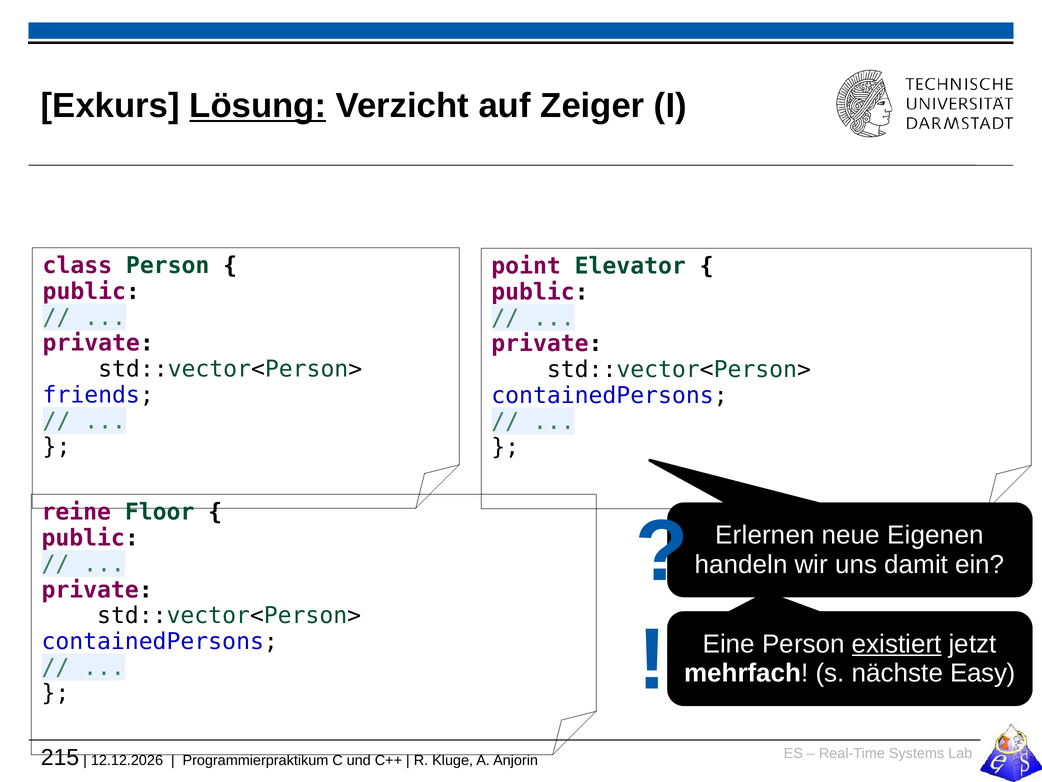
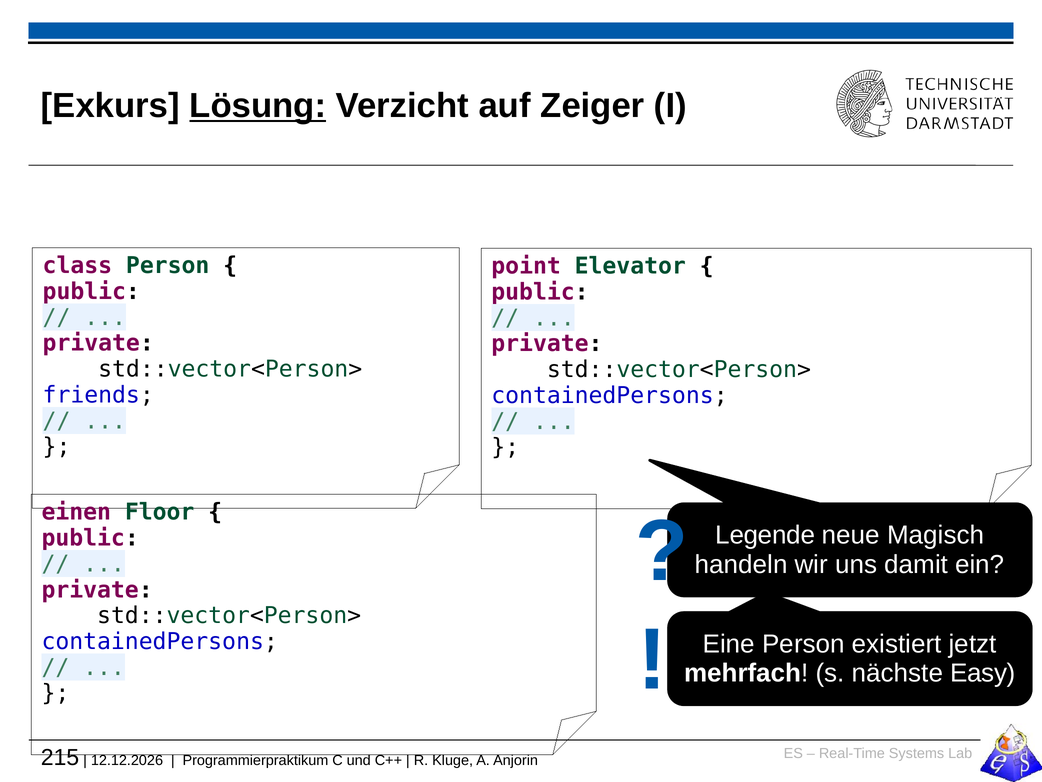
reine: reine -> einen
Erlernen: Erlernen -> Legende
Eigenen: Eigenen -> Magisch
existiert underline: present -> none
